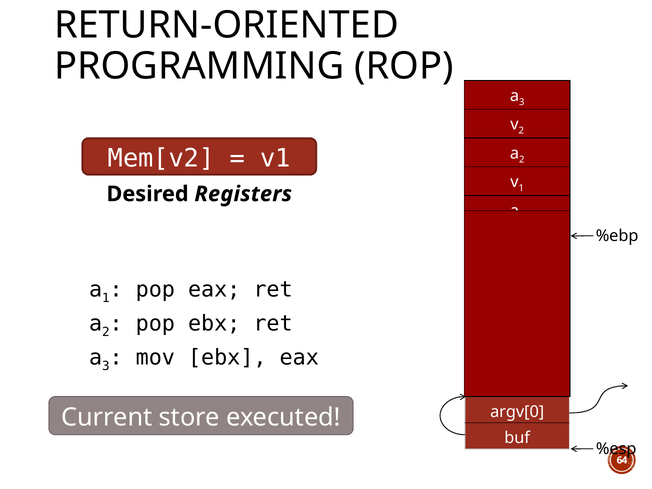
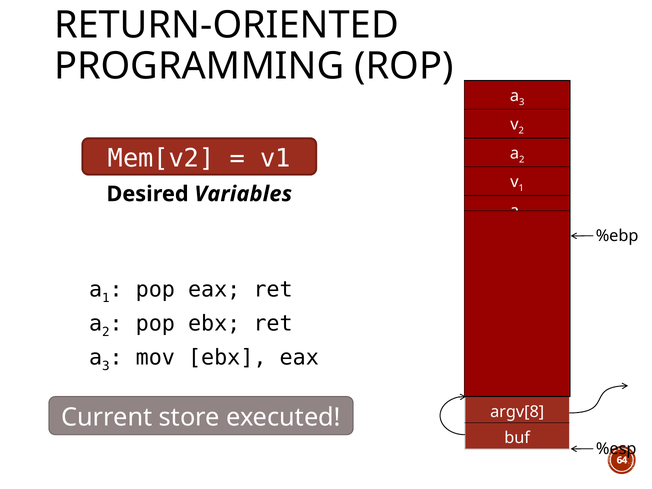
Registers: Registers -> Variables
argv[0: argv[0 -> argv[8
